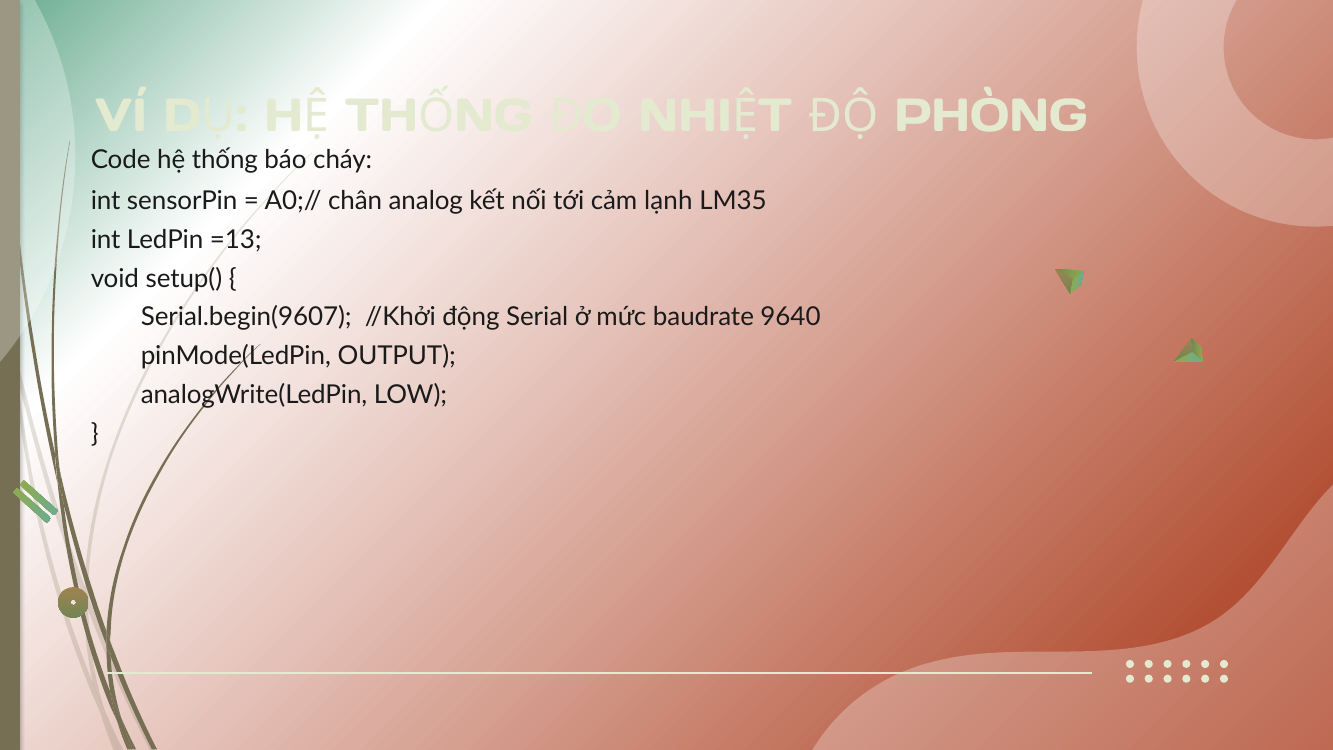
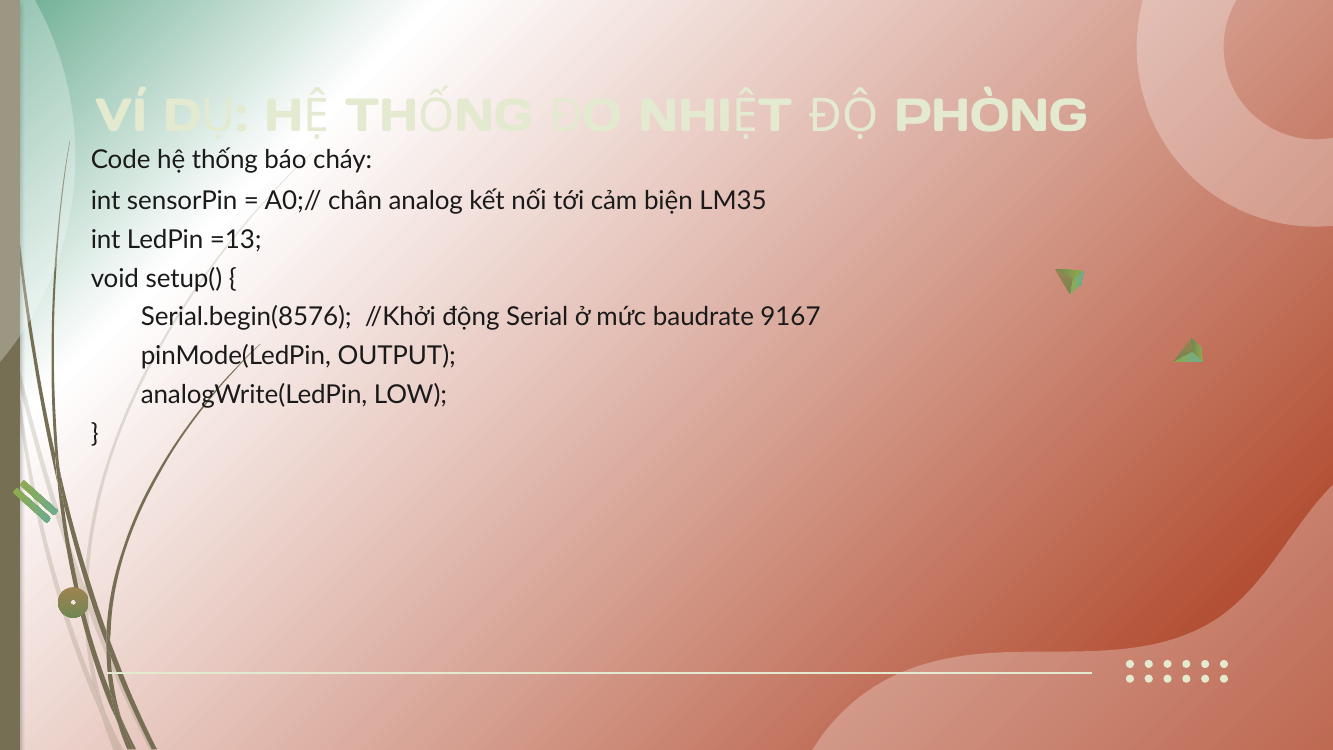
lạnh: lạnh -> biện
Serial.begin(9607: Serial.begin(9607 -> Serial.begin(8576
9640: 9640 -> 9167
